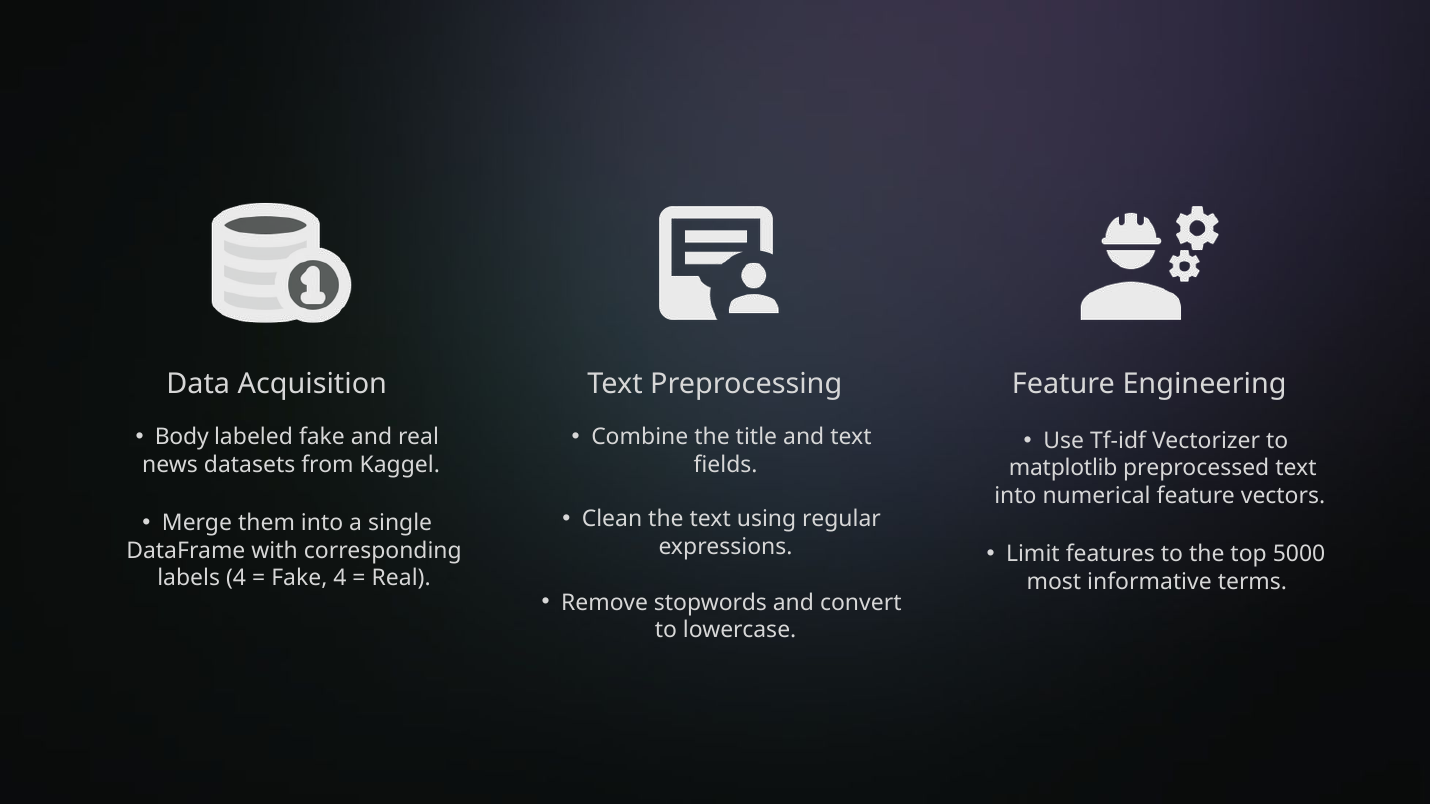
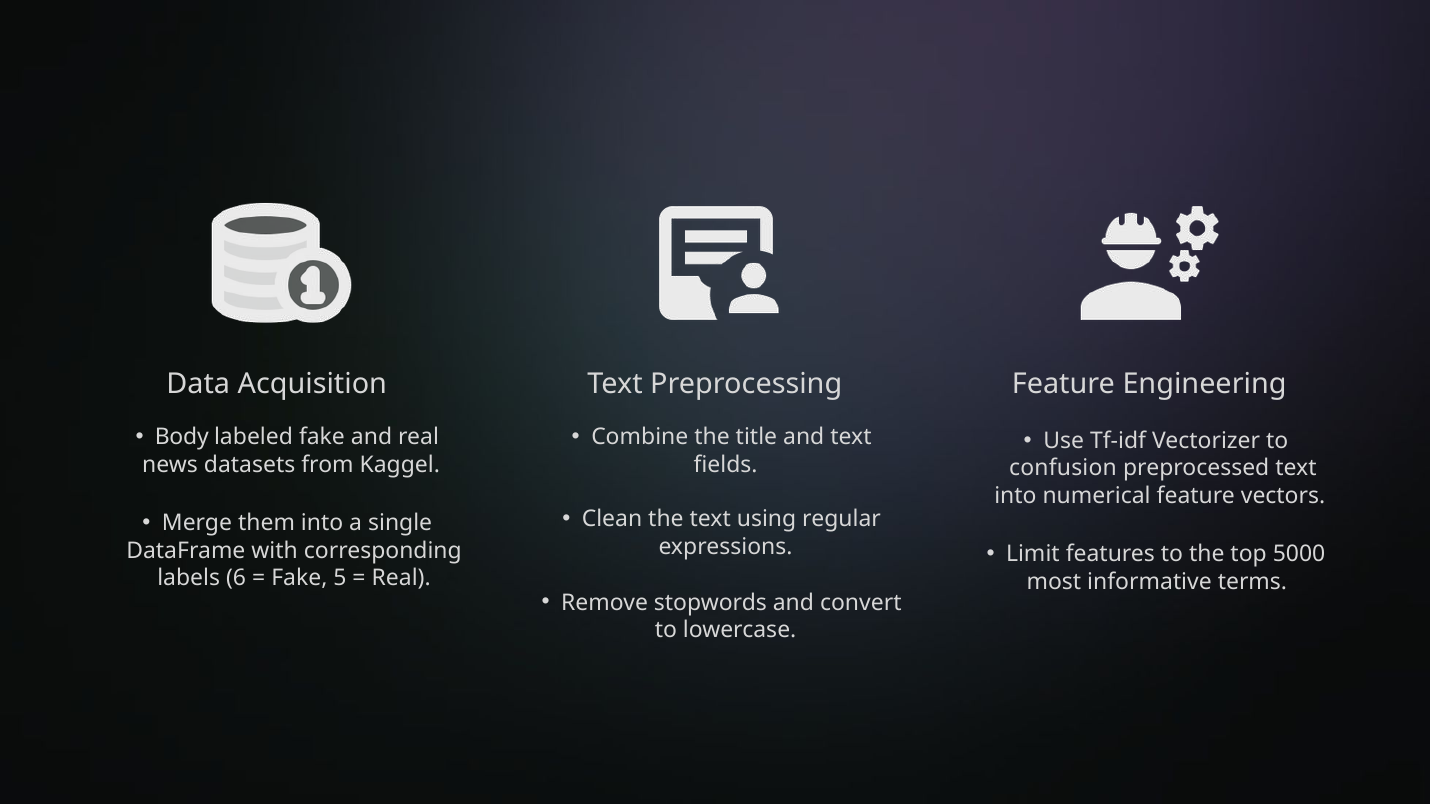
matplotlib: matplotlib -> confusion
labels 4: 4 -> 6
Fake 4: 4 -> 5
